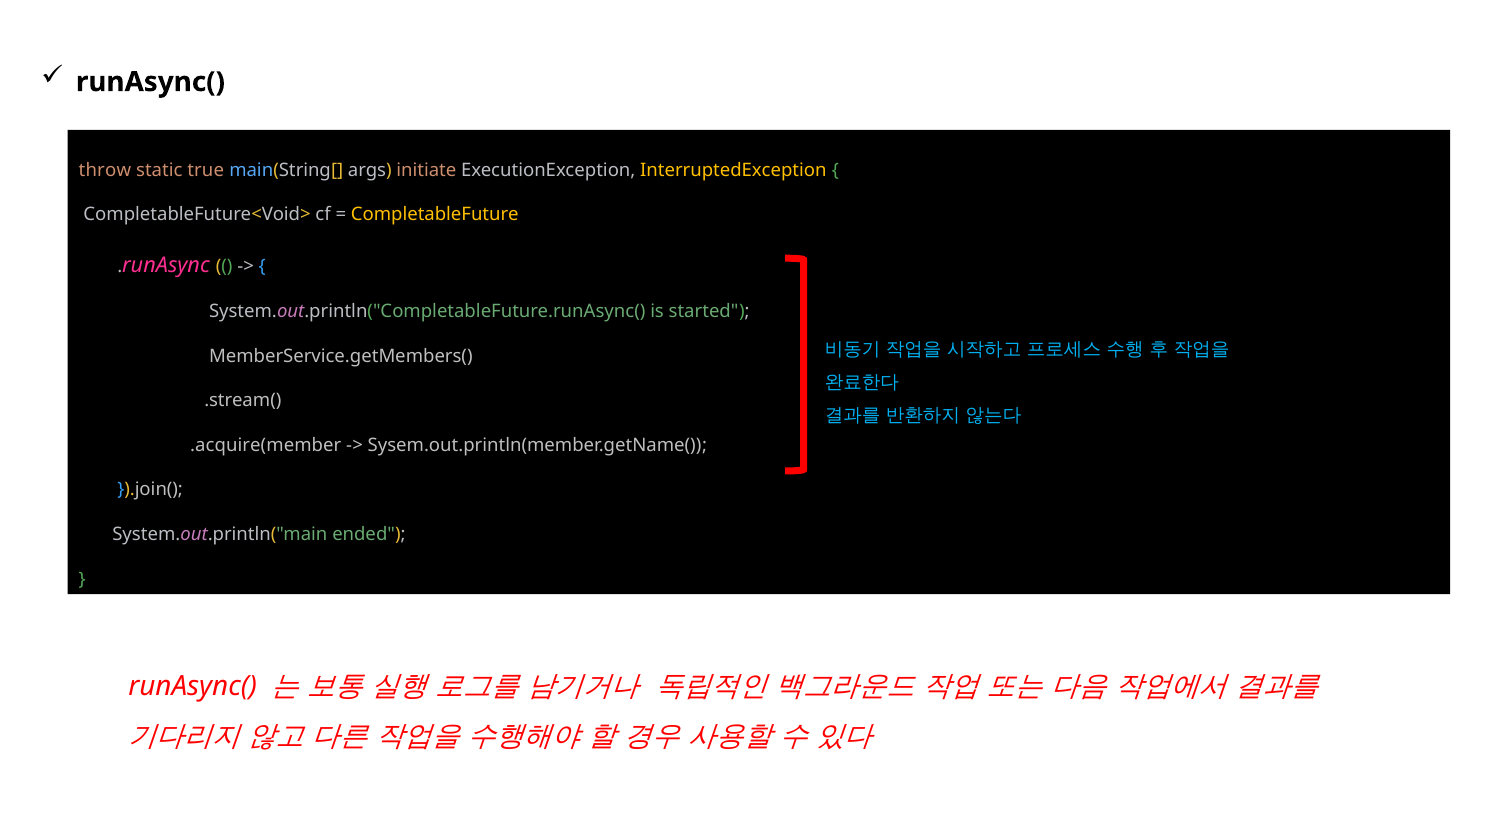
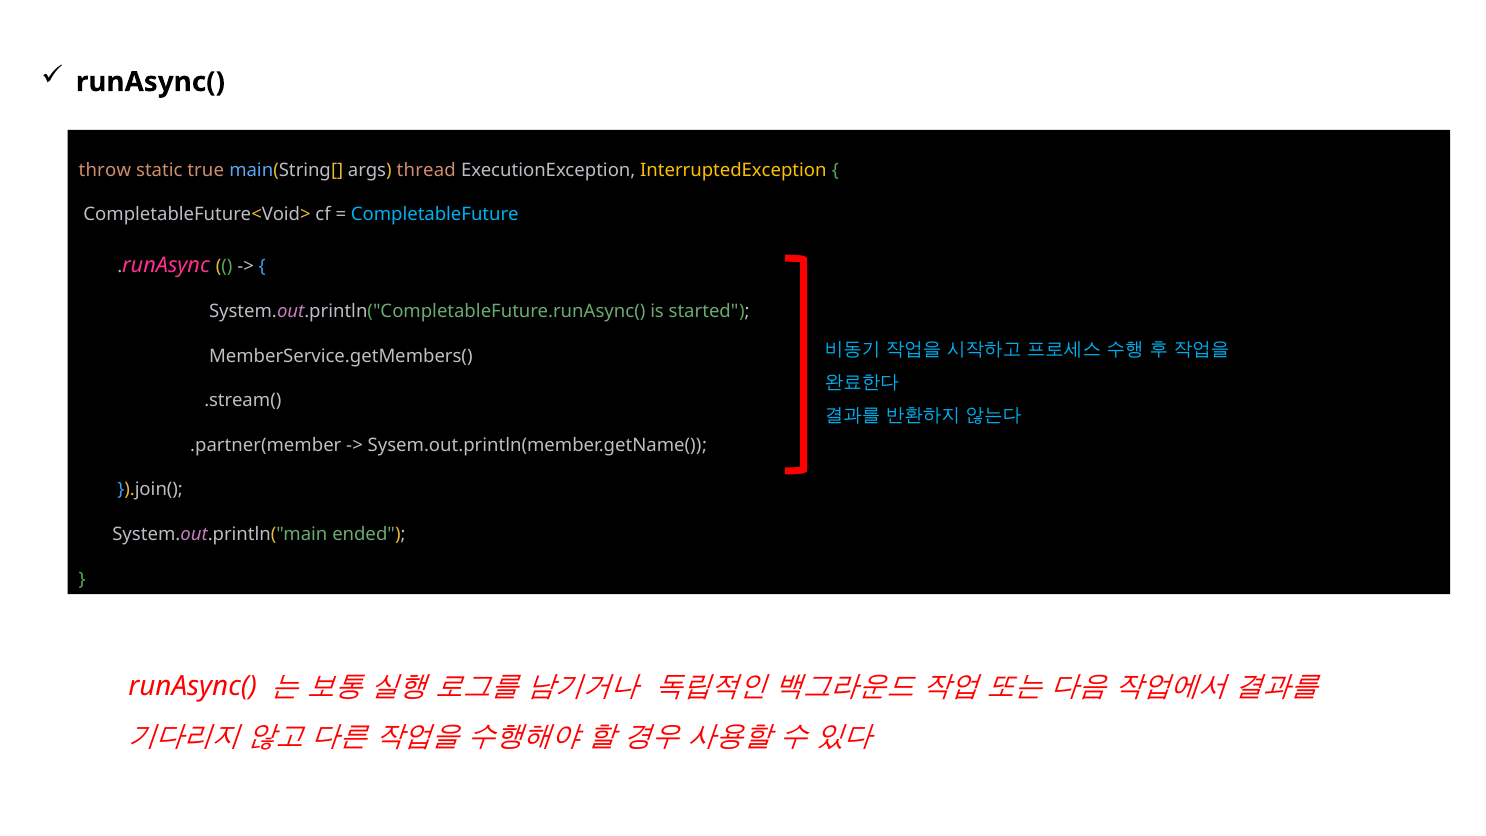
initiate: initiate -> thread
CompletableFuture colour: yellow -> light blue
.acquire(member: .acquire(member -> .partner(member
